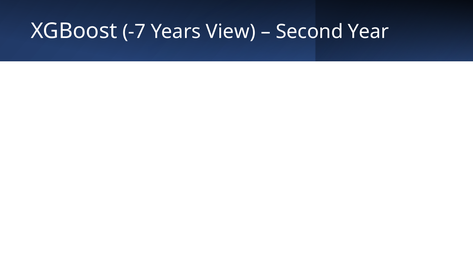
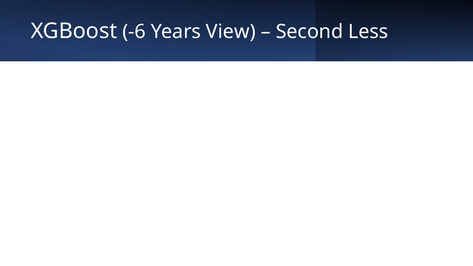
-7: -7 -> -6
Year: Year -> Less
